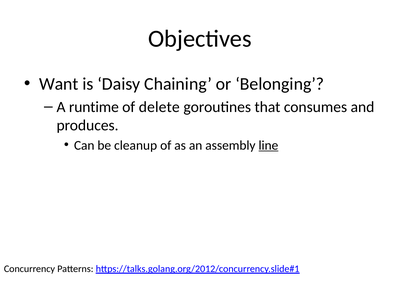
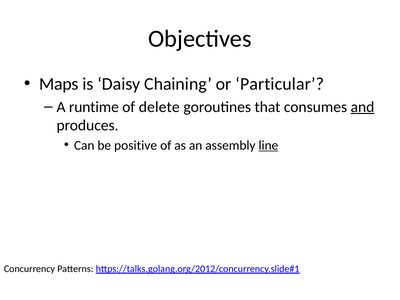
Want: Want -> Maps
Belonging: Belonging -> Particular
and underline: none -> present
cleanup: cleanup -> positive
